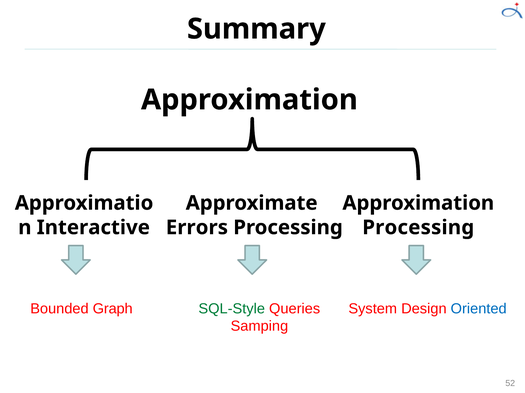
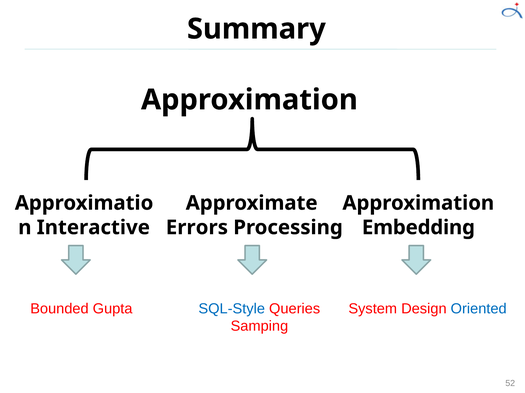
Processing at (418, 228): Processing -> Embedding
Graph: Graph -> Gupta
SQL-Style colour: green -> blue
